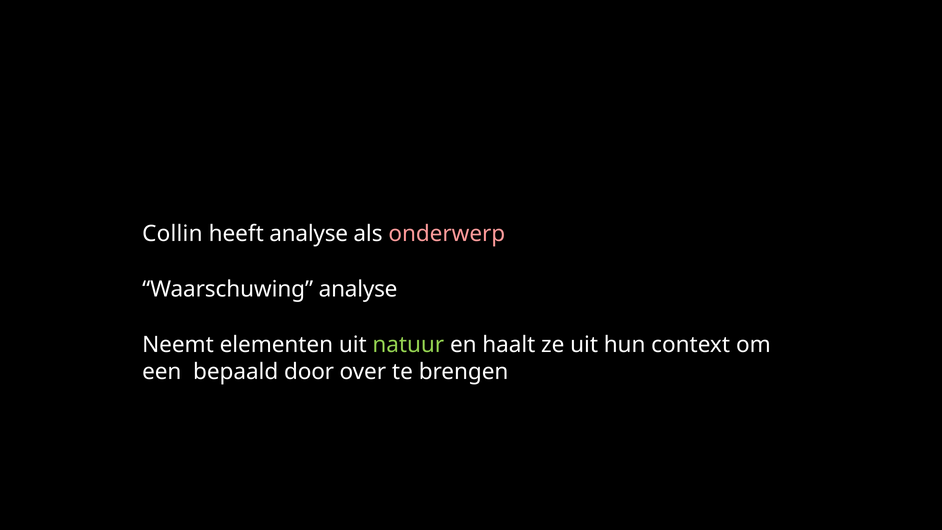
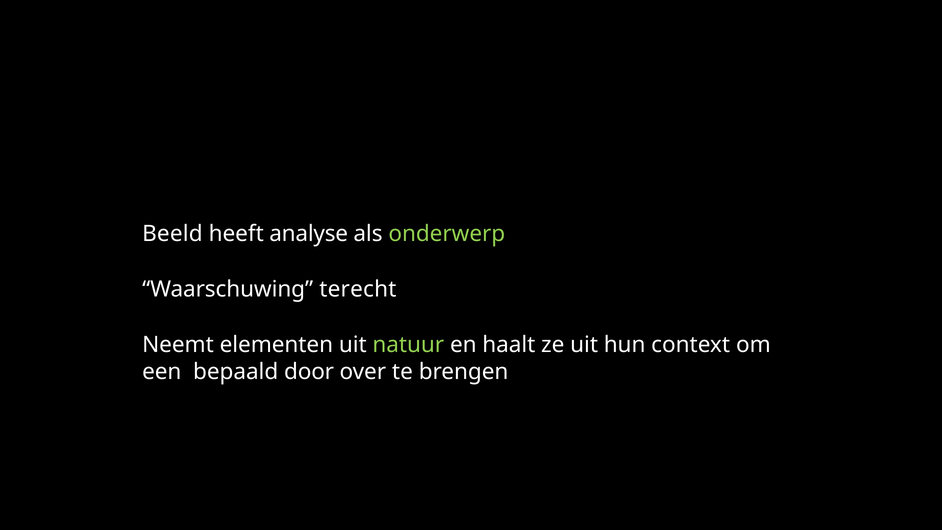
Collin: Collin -> Beeld
onderwerp colour: pink -> light green
Waarschuwing analyse: analyse -> terecht
